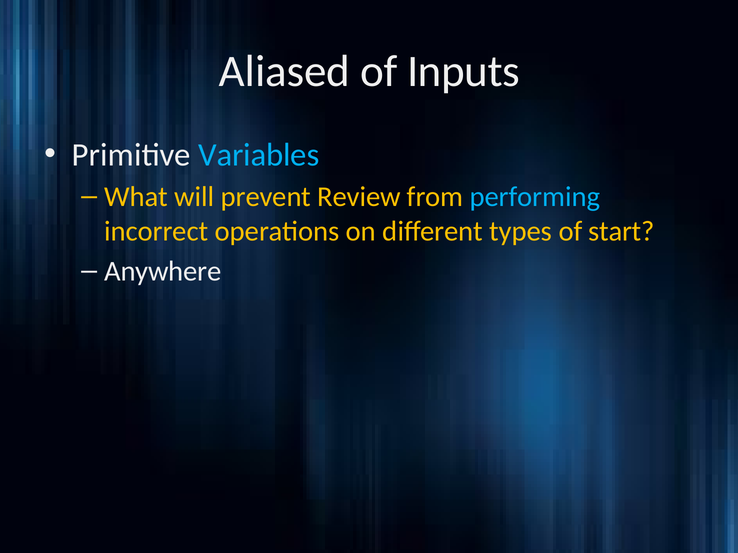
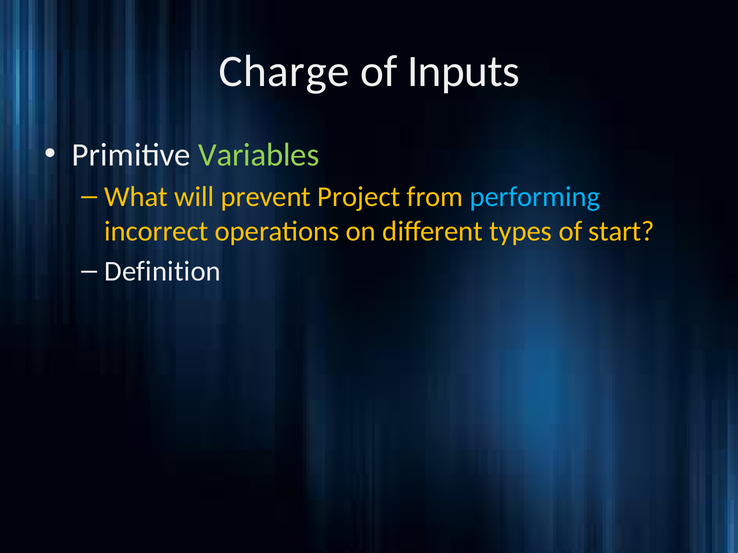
Aliased: Aliased -> Charge
Variables colour: light blue -> light green
Review: Review -> Project
Anywhere: Anywhere -> Definition
